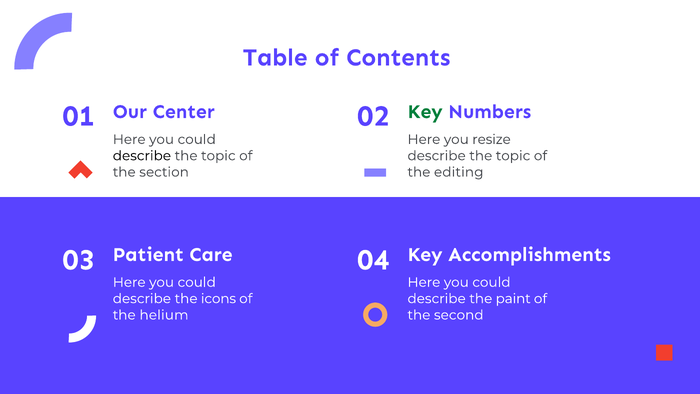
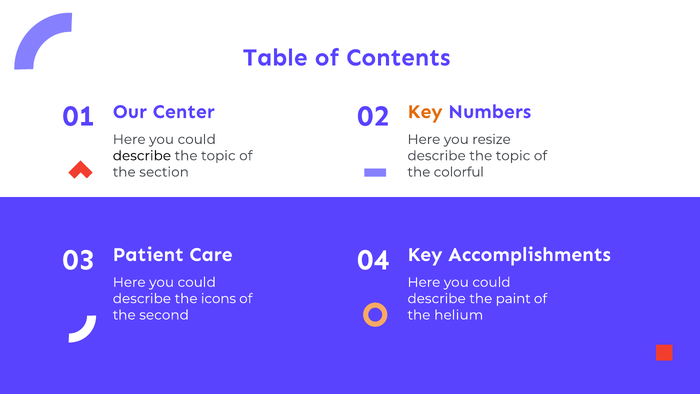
Key at (425, 112) colour: green -> orange
editing: editing -> colorful
helium: helium -> second
second: second -> helium
